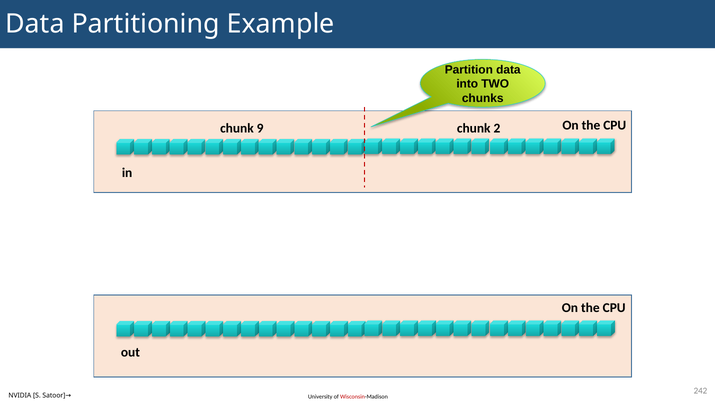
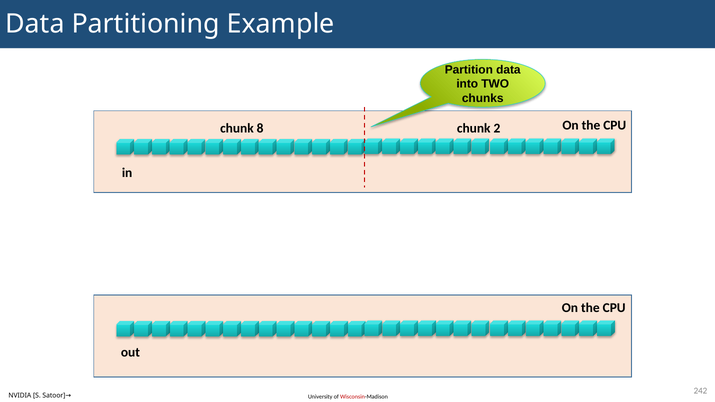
9: 9 -> 8
